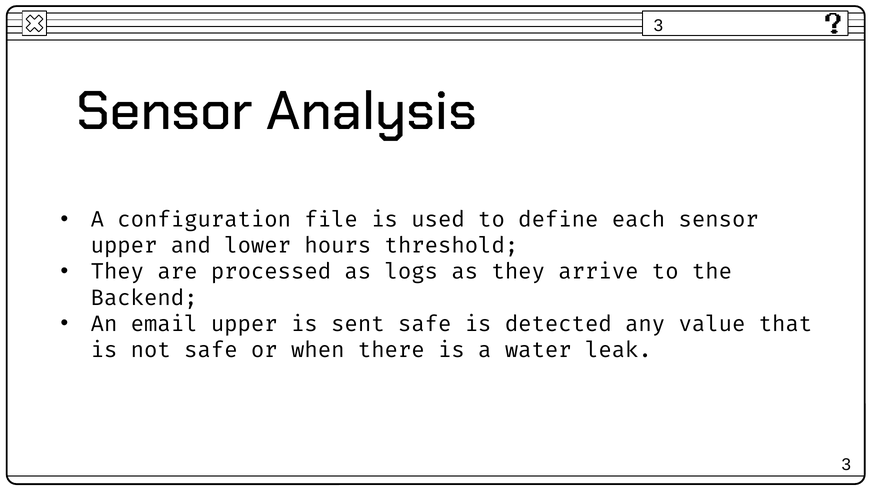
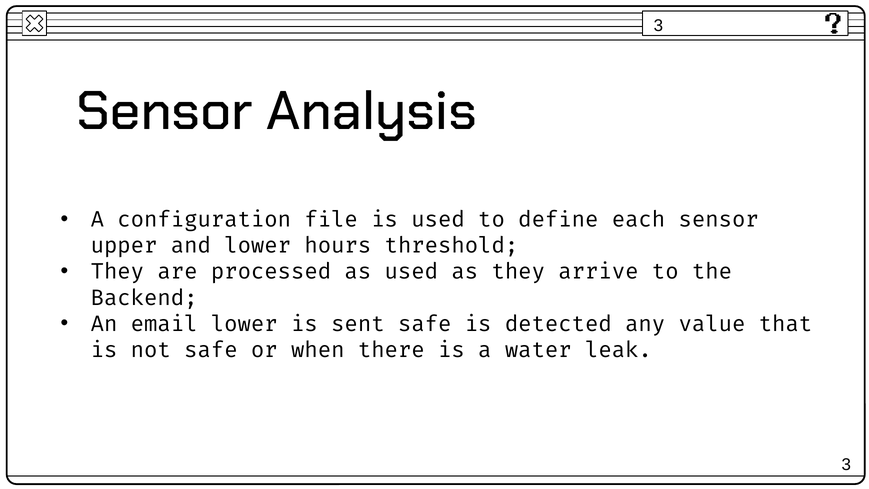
as logs: logs -> used
email upper: upper -> lower
